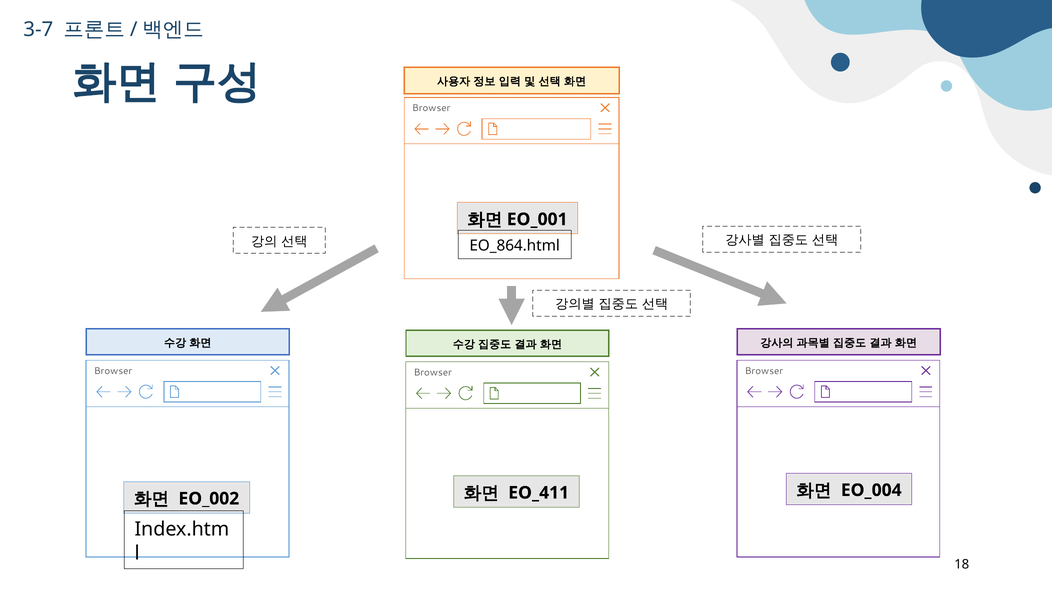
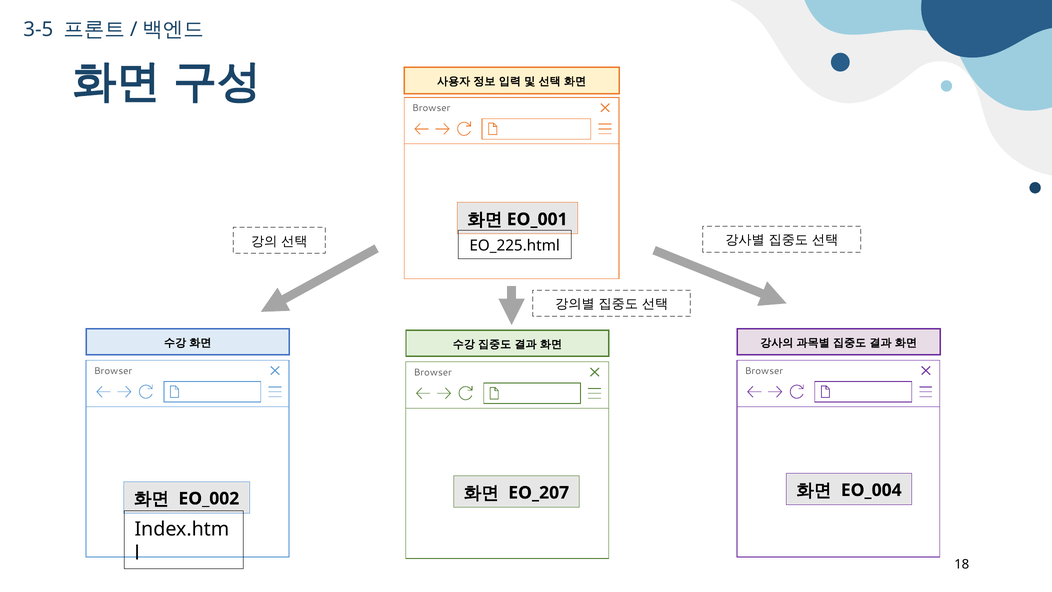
3-7: 3-7 -> 3-5
EO_864.html: EO_864.html -> EO_225.html
EO_411: EO_411 -> EO_207
